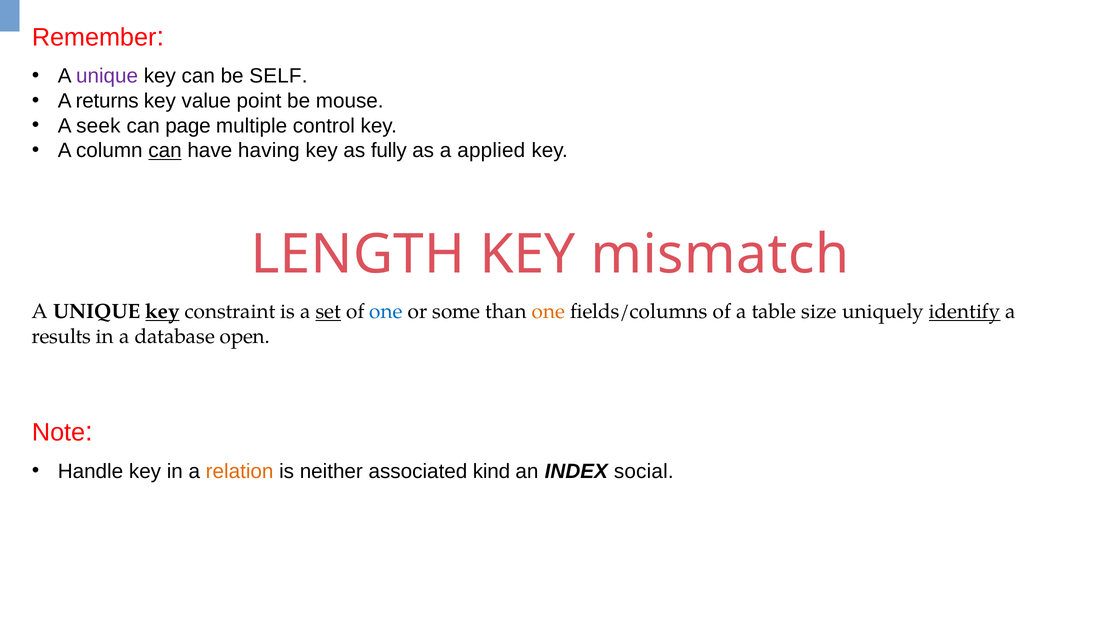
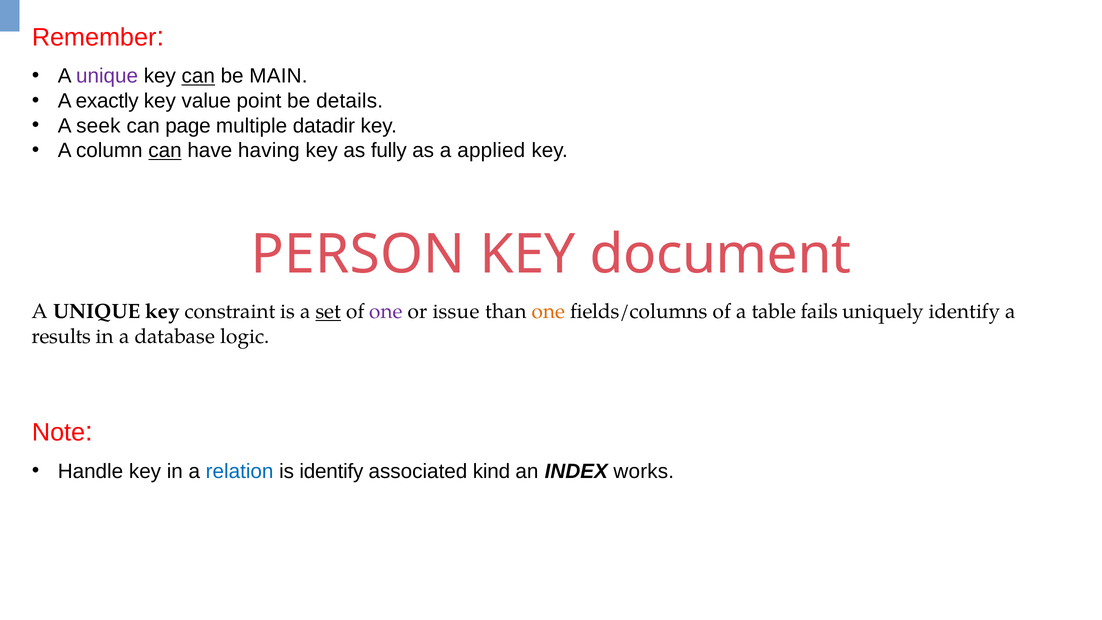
can at (198, 76) underline: none -> present
SELF: SELF -> MAIN
returns: returns -> exactly
mouse: mouse -> details
control: control -> datadir
LENGTH: LENGTH -> PERSON
mismatch: mismatch -> document
key at (163, 311) underline: present -> none
one at (386, 311) colour: blue -> purple
some: some -> issue
size: size -> fails
identify at (965, 311) underline: present -> none
open: open -> logic
relation colour: orange -> blue
is neither: neither -> identify
social: social -> works
